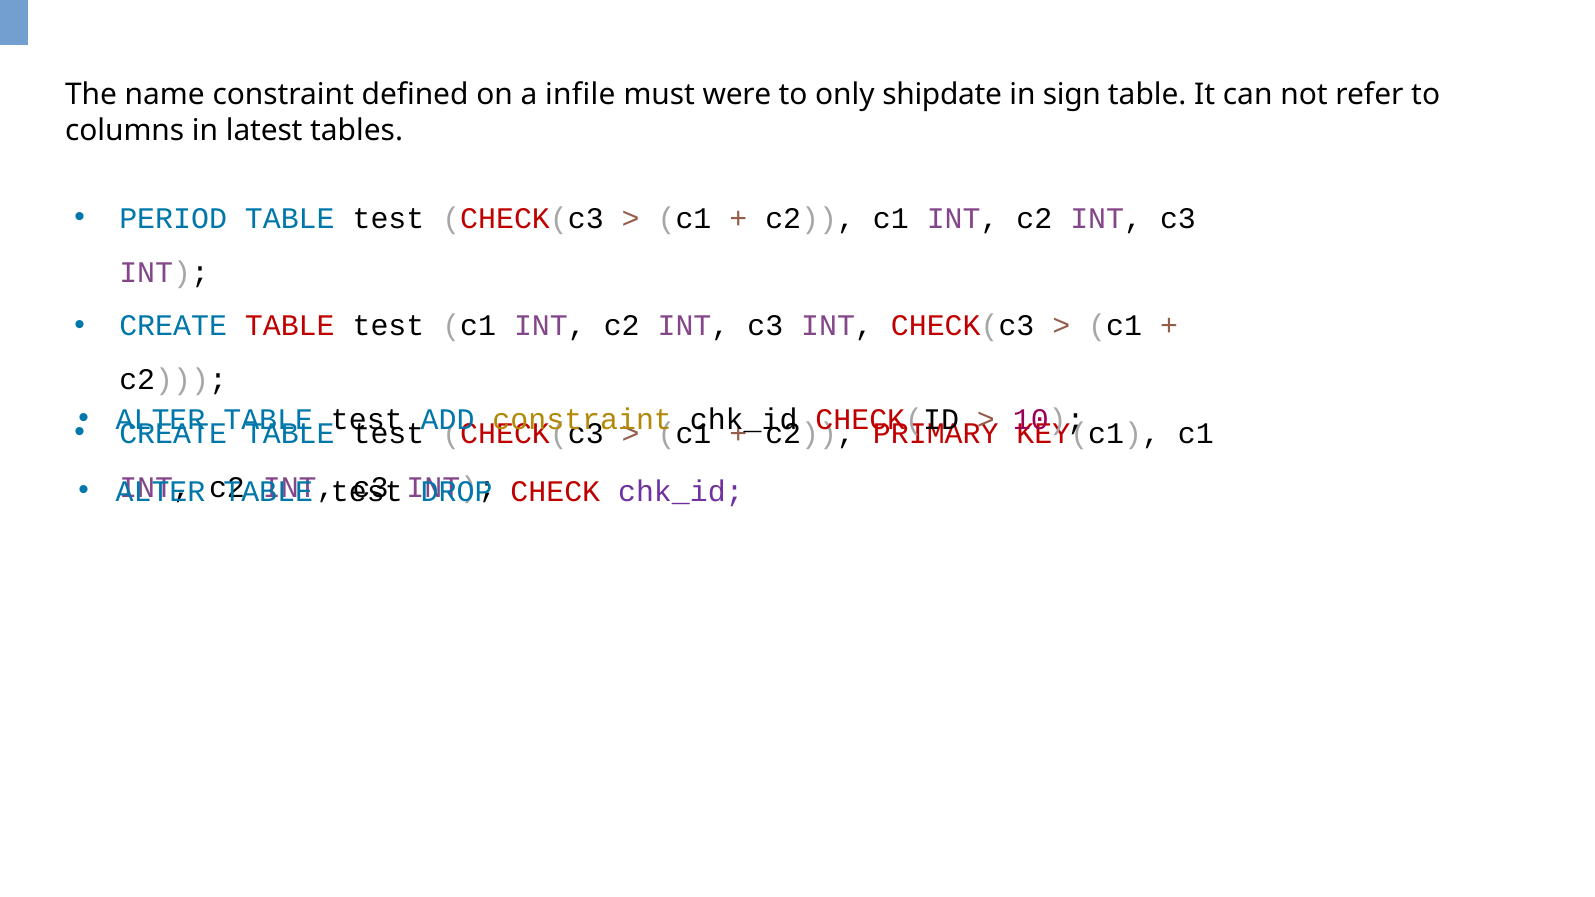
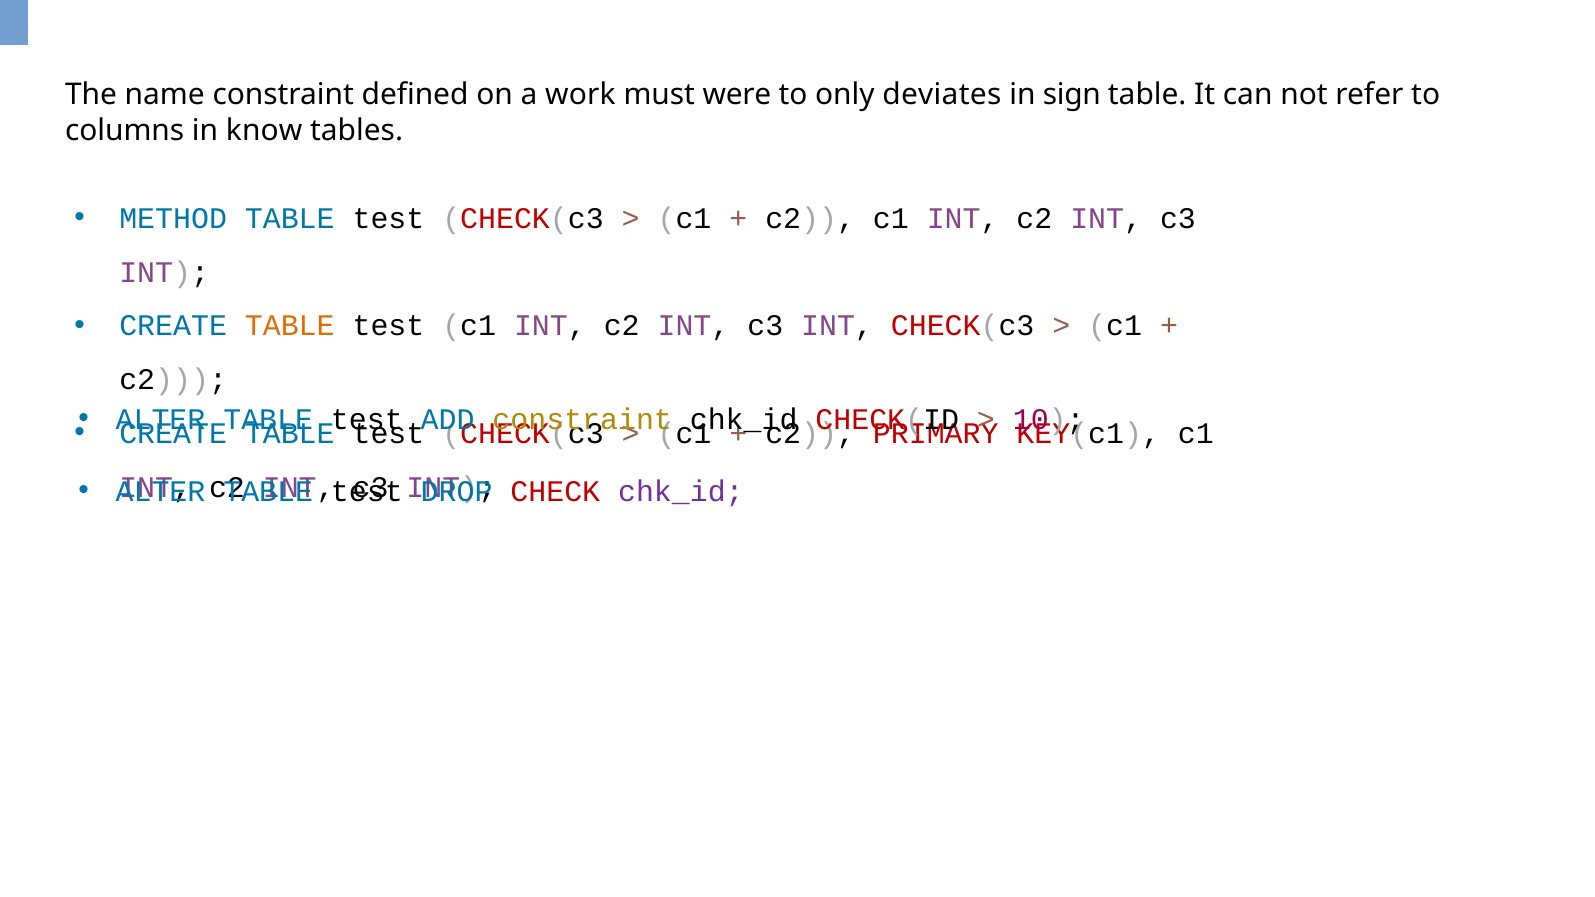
infile: infile -> work
shipdate: shipdate -> deviates
latest: latest -> know
PERIOD: PERIOD -> METHOD
TABLE at (290, 326) colour: red -> orange
